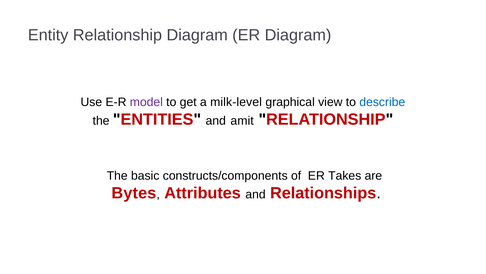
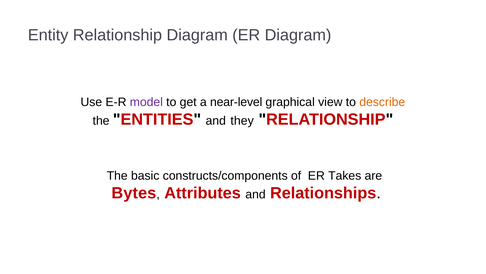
milk-level: milk-level -> near-level
describe colour: blue -> orange
amit: amit -> they
